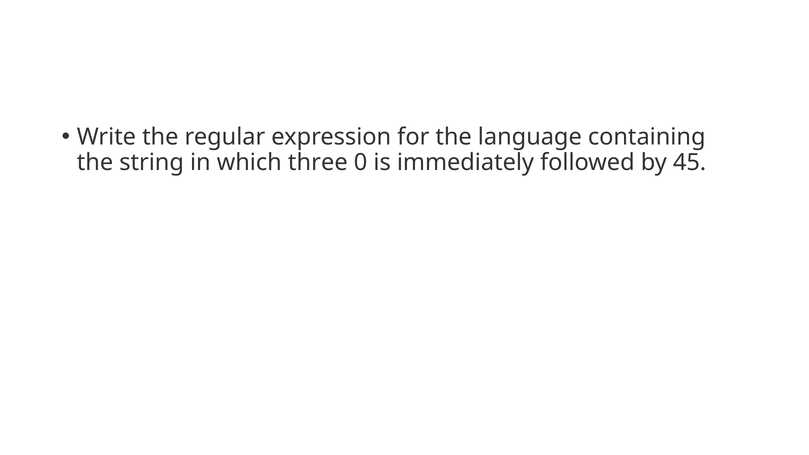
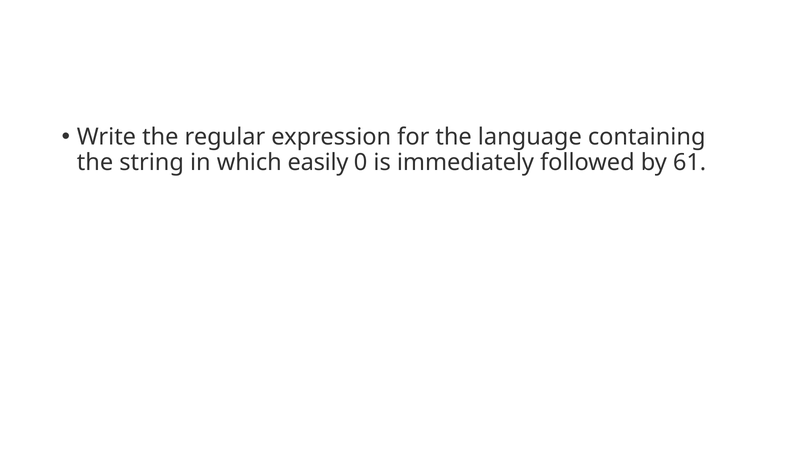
three: three -> easily
45: 45 -> 61
